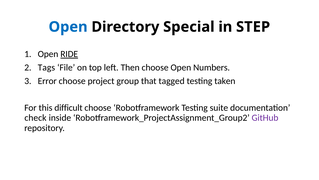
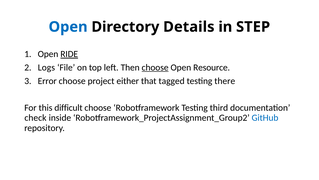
Special: Special -> Details
Tags: Tags -> Logs
choose at (155, 67) underline: none -> present
Numbers: Numbers -> Resource
group: group -> either
taken: taken -> there
suite: suite -> third
GitHub colour: purple -> blue
